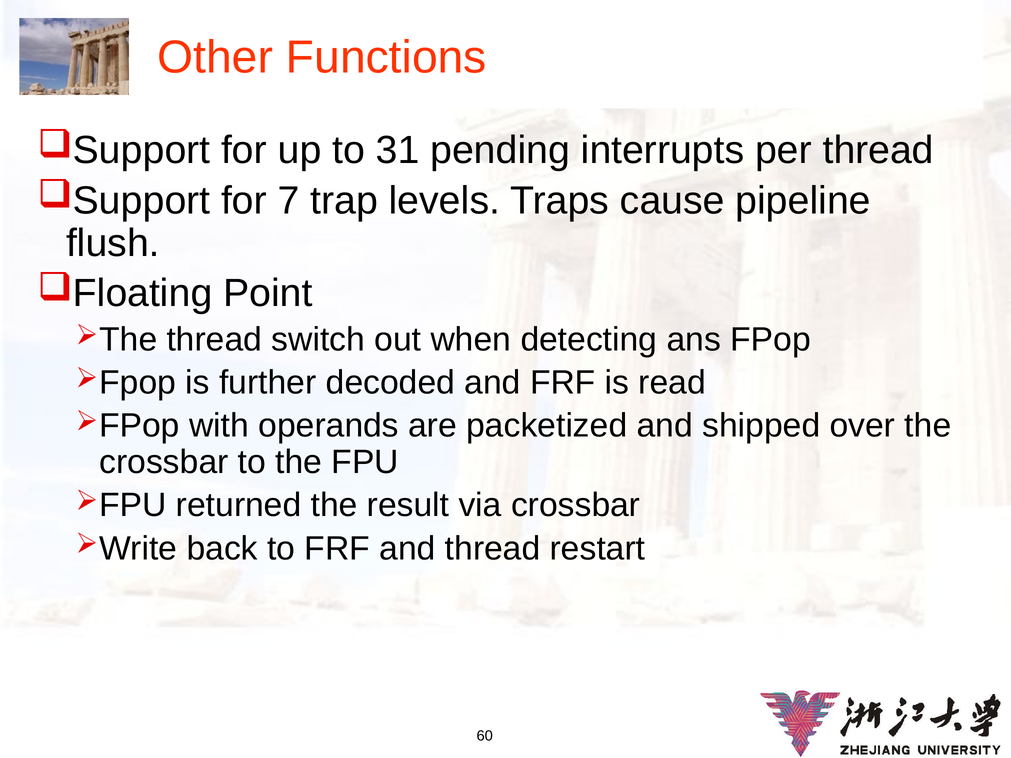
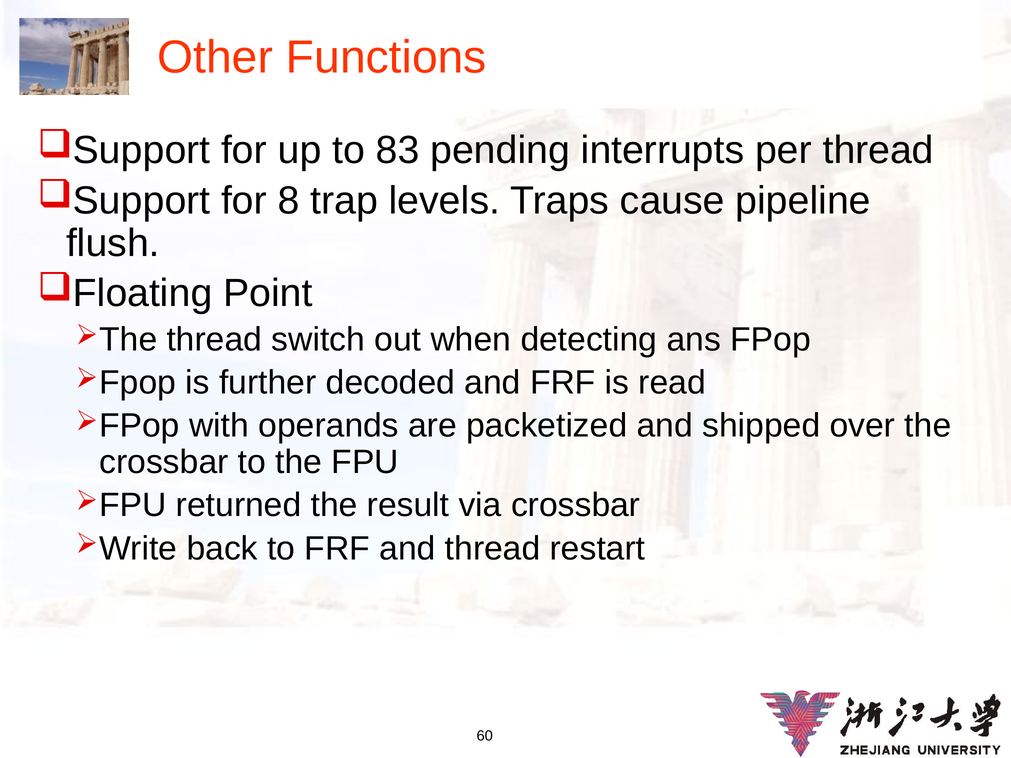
31: 31 -> 83
7: 7 -> 8
